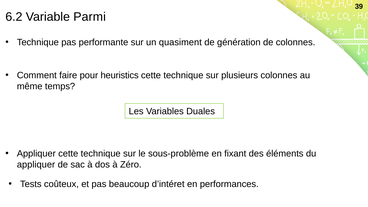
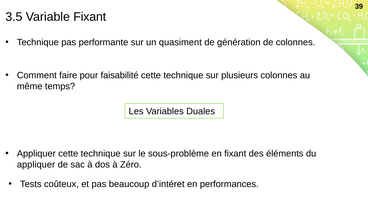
6.2: 6.2 -> 3.5
Variable Parmi: Parmi -> Fixant
heuristics: heuristics -> faisabilité
